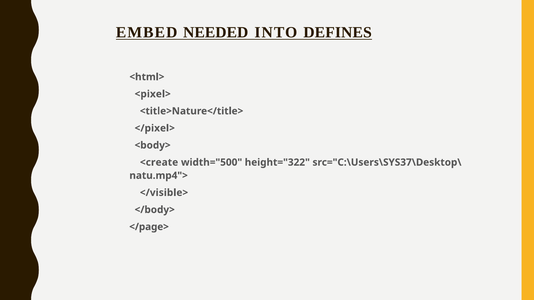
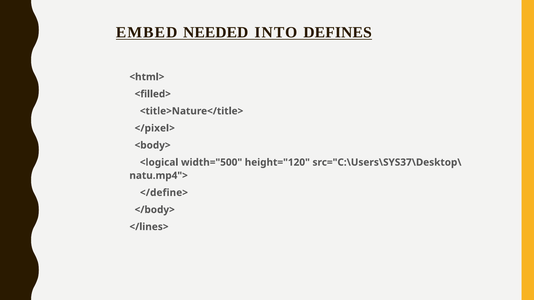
<pixel>: <pixel> -> <filled>
<create: <create -> <logical
height="322: height="322 -> height="120
</visible>: </visible> -> </define>
</page>: </page> -> </lines>
